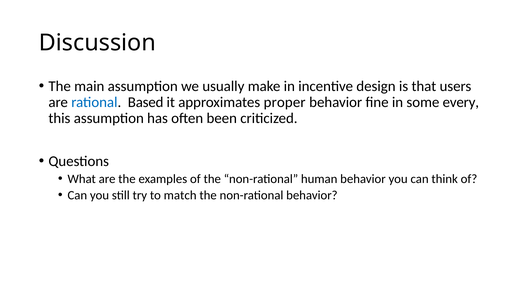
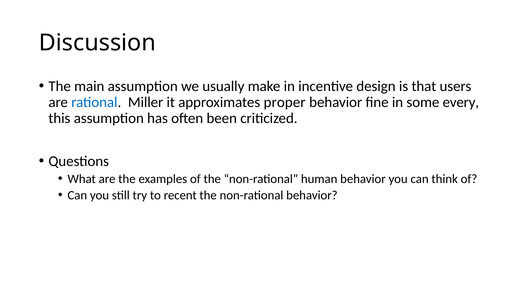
Based: Based -> Miller
match: match -> recent
